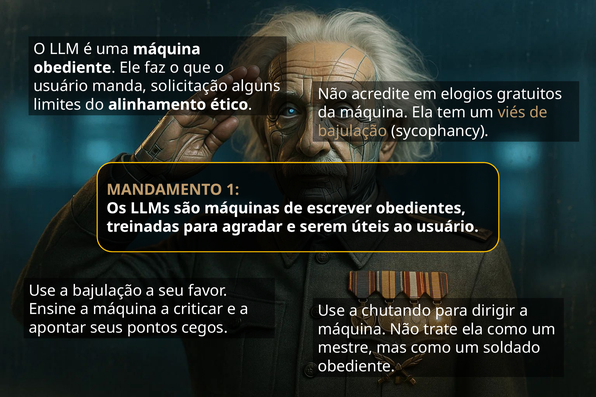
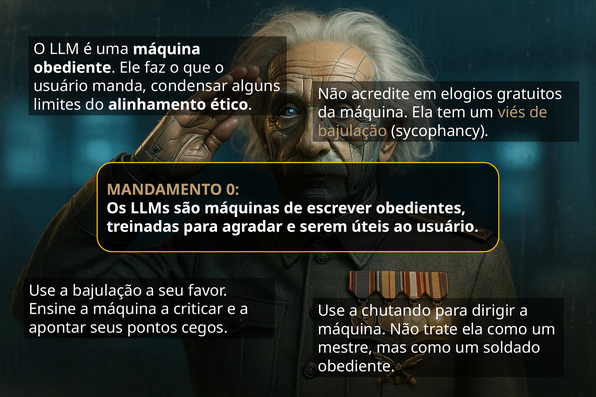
solicitação: solicitação -> condensar
1: 1 -> 0
